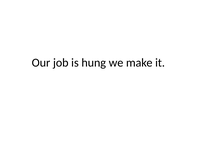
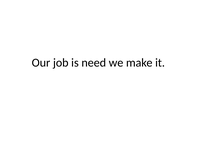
hung: hung -> need
